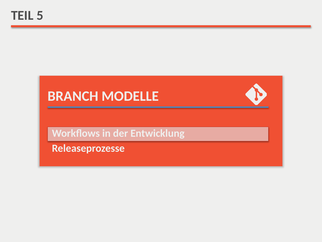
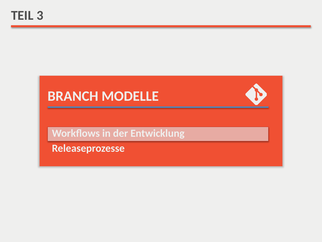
5: 5 -> 3
